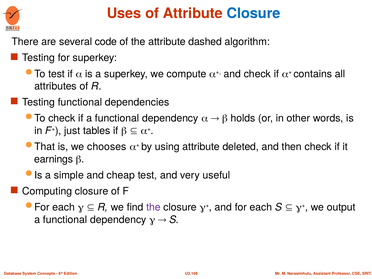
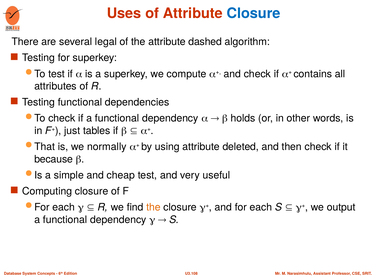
code: code -> legal
chooses: chooses -> normally
earnings: earnings -> because
the at (153, 207) colour: purple -> orange
